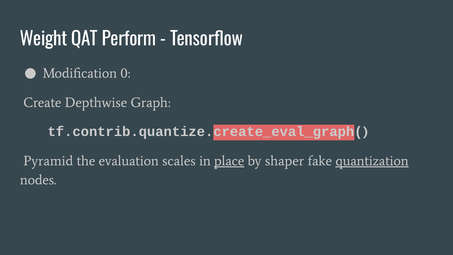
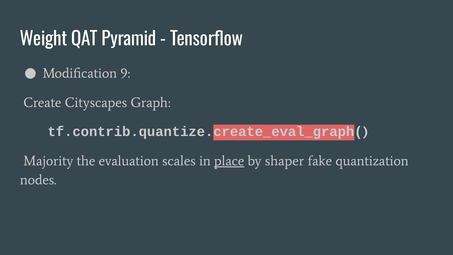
Perform: Perform -> Pyramid
0: 0 -> 9
Depthwise: Depthwise -> Cityscapes
Pyramid: Pyramid -> Majority
quantization underline: present -> none
